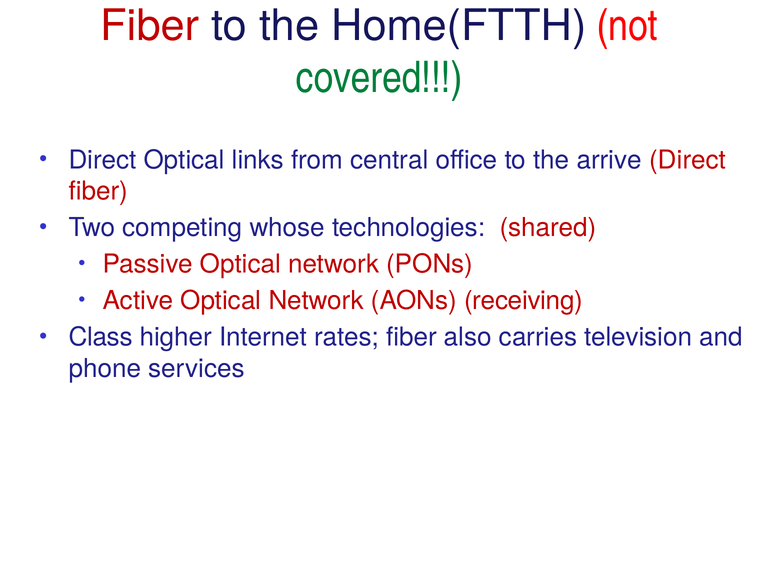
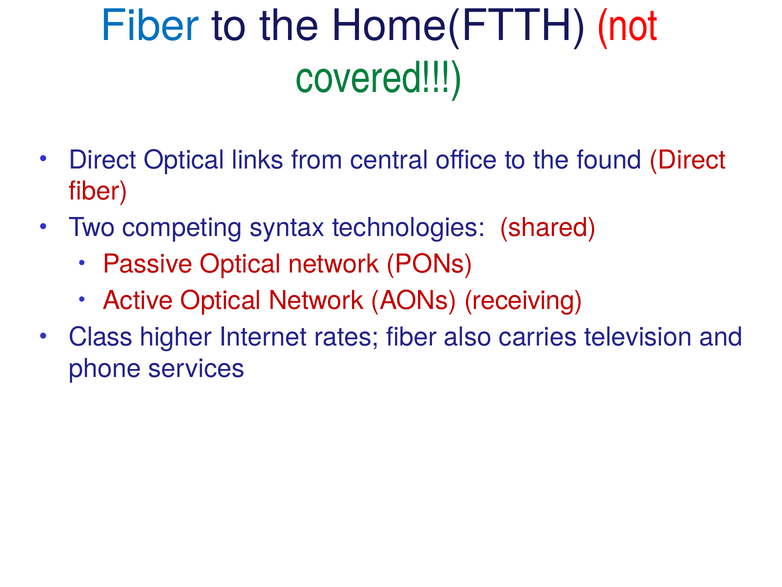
Fiber at (150, 26) colour: red -> blue
arrive: arrive -> found
whose: whose -> syntax
